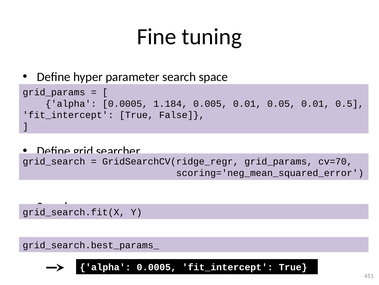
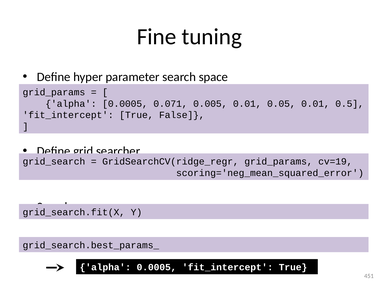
1.184: 1.184 -> 0.071
cv=70: cv=70 -> cv=19
